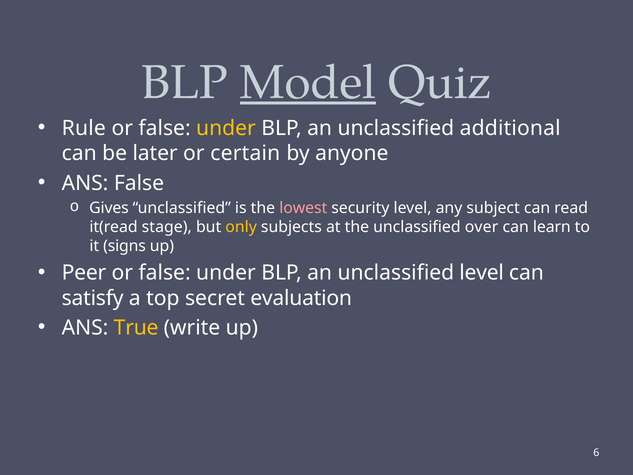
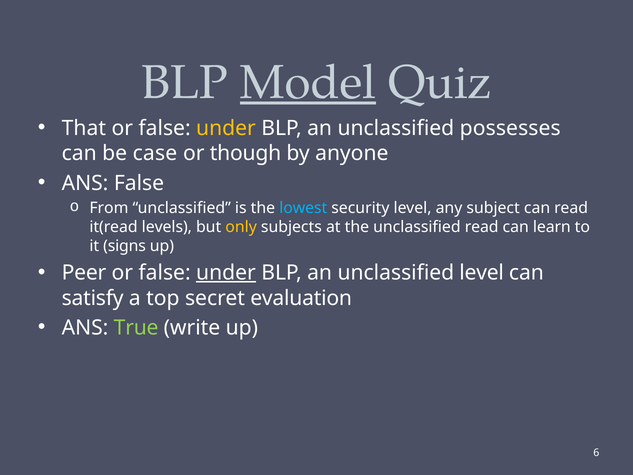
Rule: Rule -> That
additional: additional -> possesses
later: later -> case
certain: certain -> though
Gives: Gives -> From
lowest colour: pink -> light blue
stage: stage -> levels
unclassified over: over -> read
under at (226, 273) underline: none -> present
True colour: yellow -> light green
